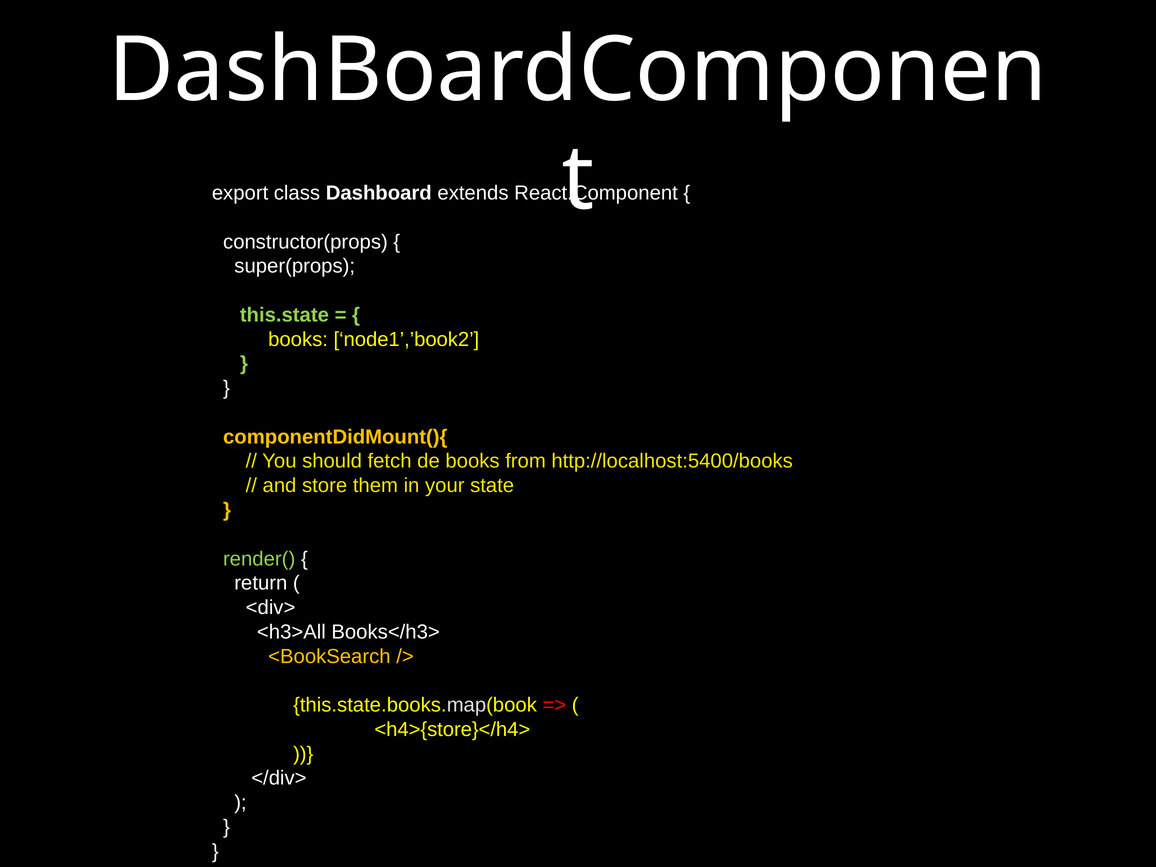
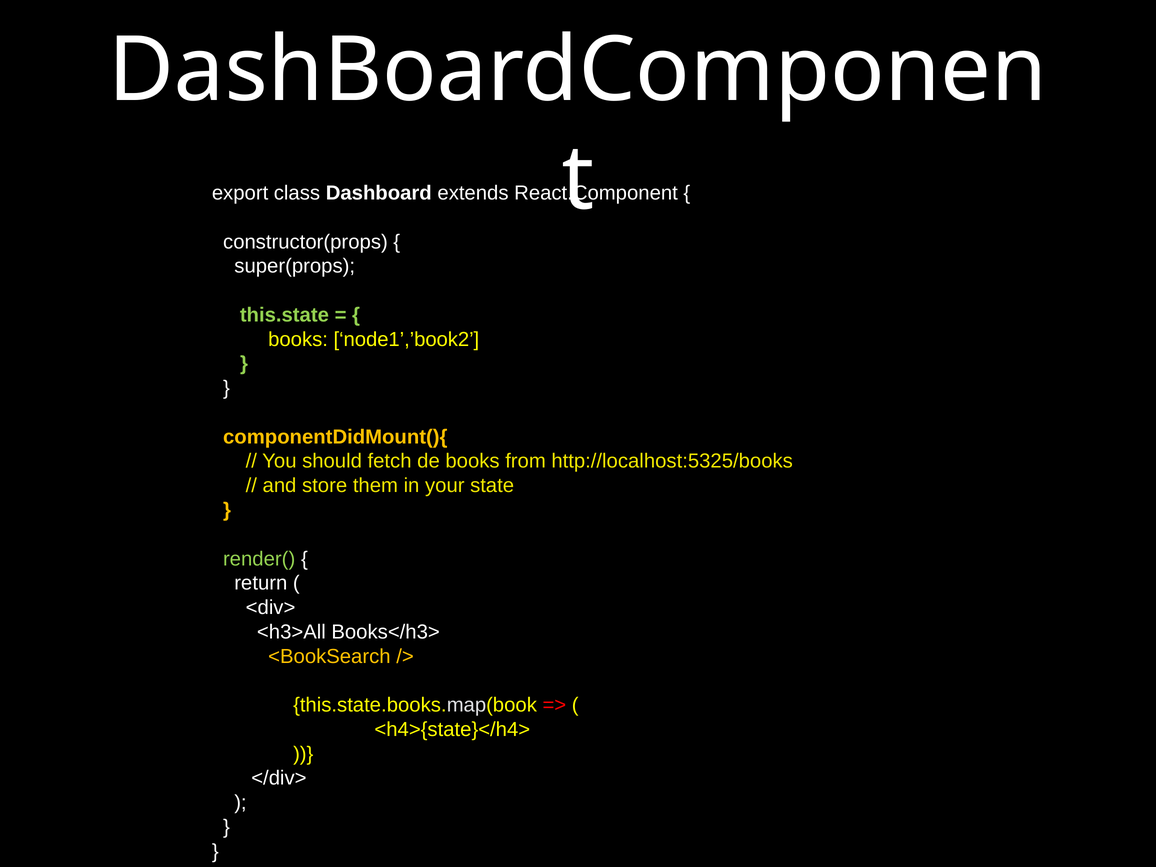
http://localhost:5400/books: http://localhost:5400/books -> http://localhost:5325/books
<h4>{store}</h4>: <h4>{store}</h4> -> <h4>{state}</h4>
